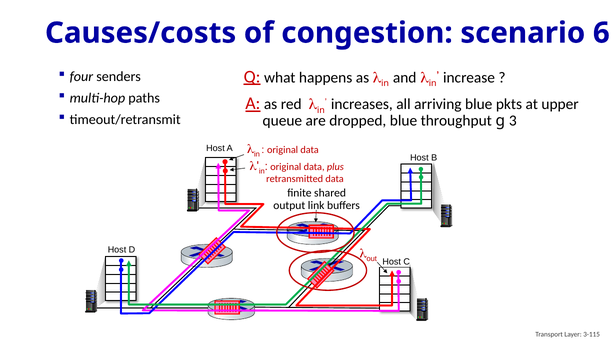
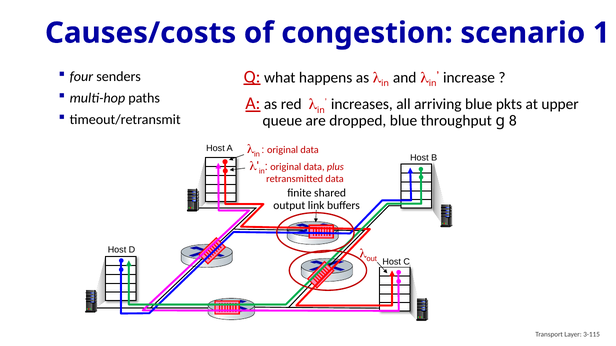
6: 6 -> 1
3: 3 -> 8
